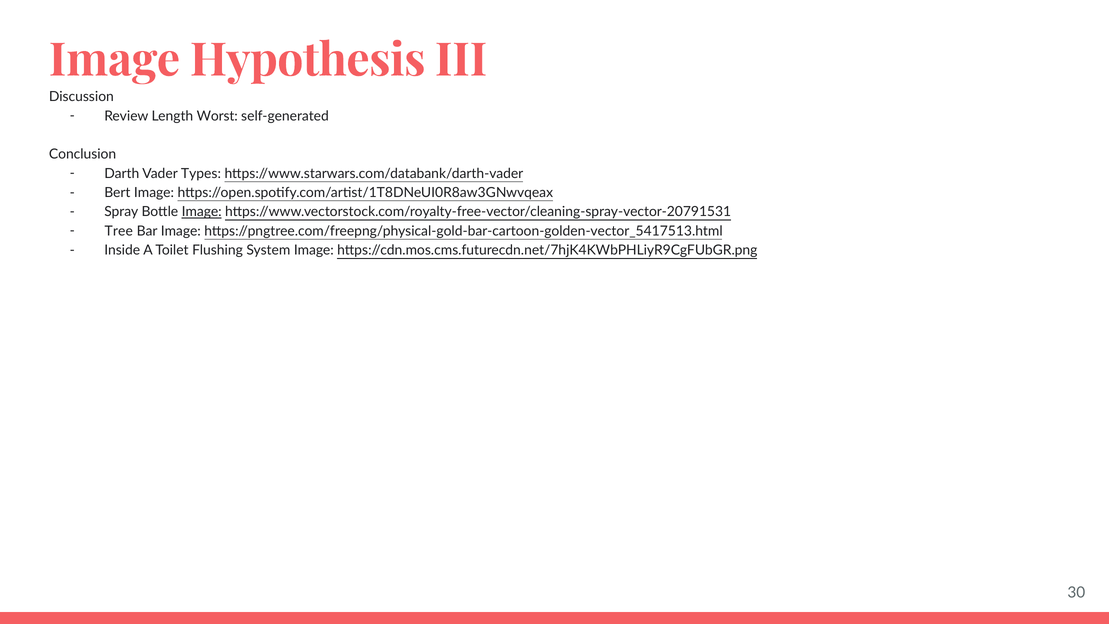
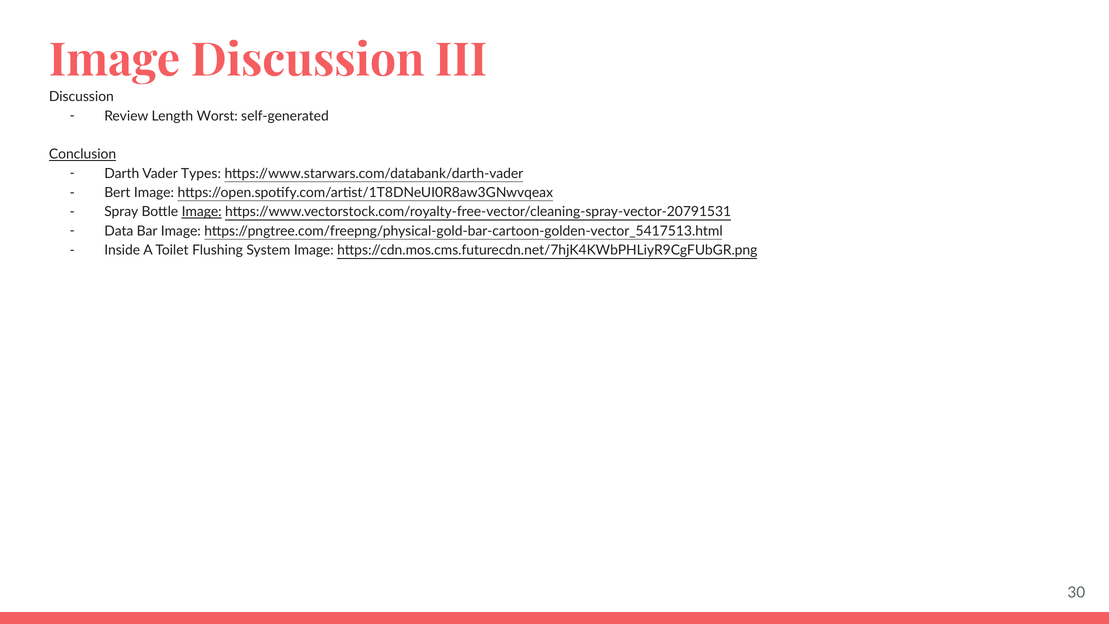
Image Hypothesis: Hypothesis -> Discussion
Conclusion underline: none -> present
Tree: Tree -> Data
